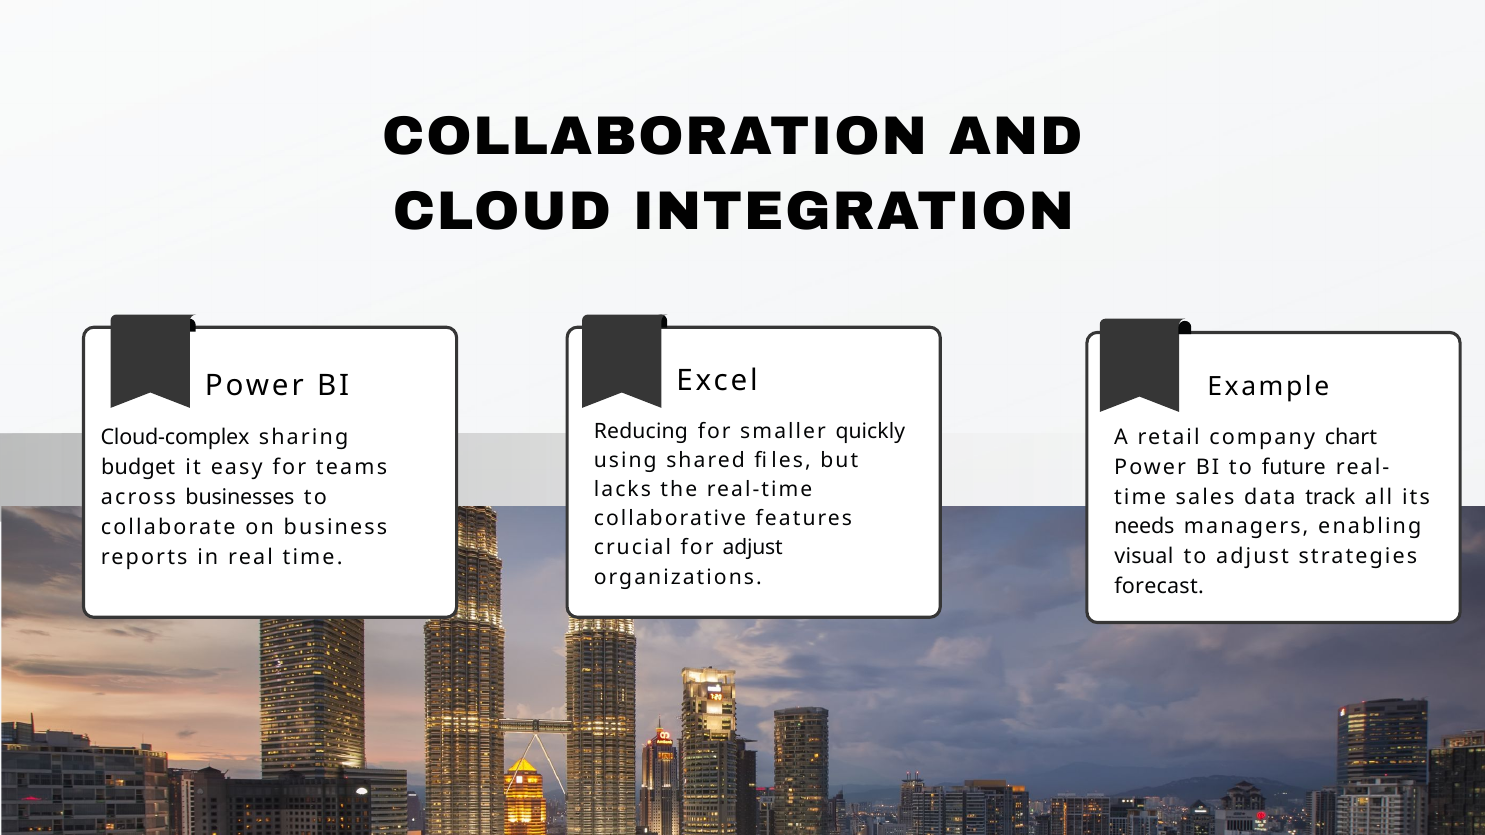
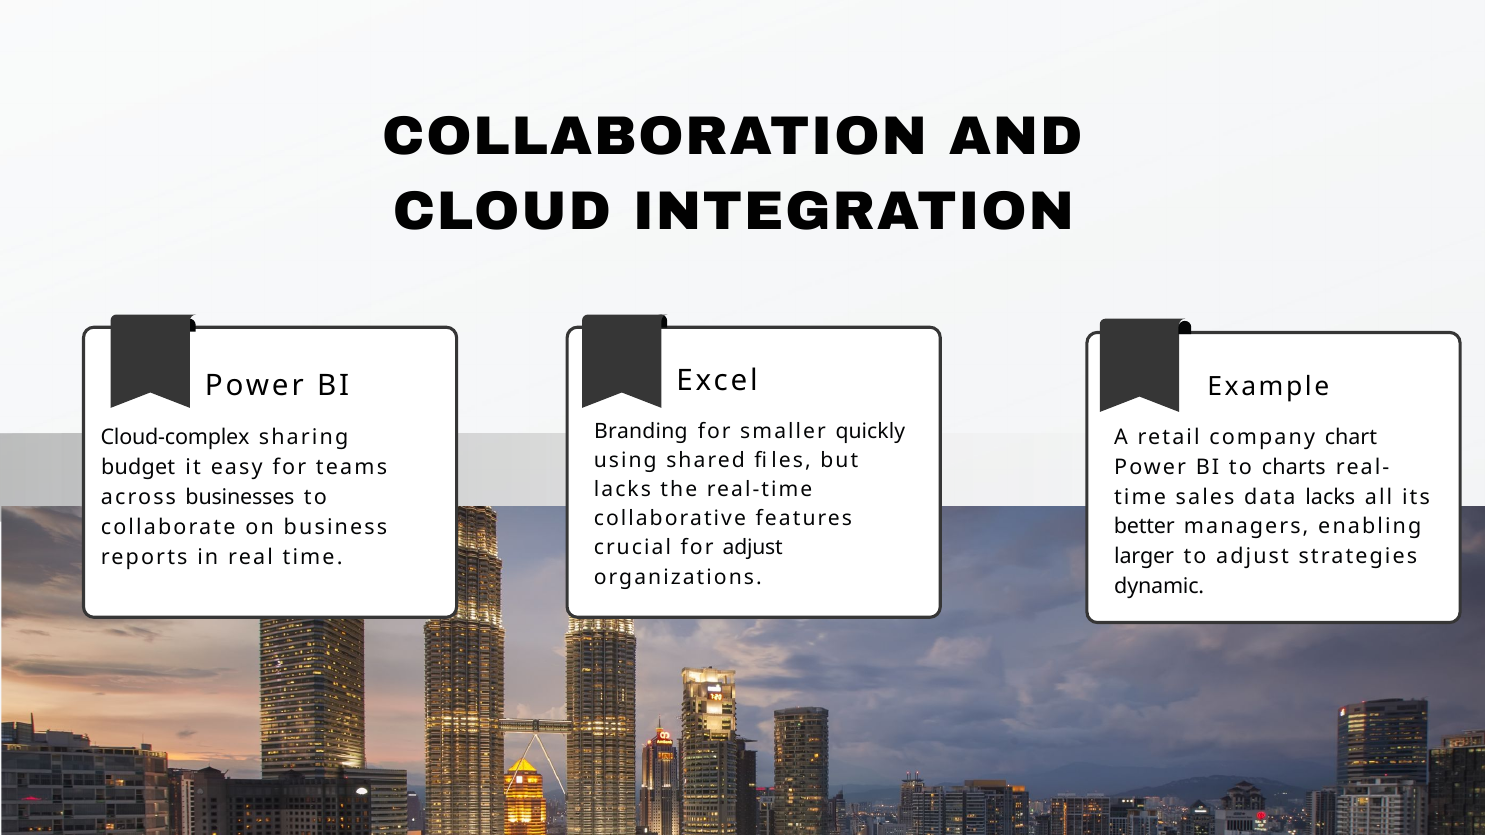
Reducing: Reducing -> Branding
future: future -> charts
data track: track -> lacks
needs: needs -> better
visual: visual -> larger
forecast: forecast -> dynamic
